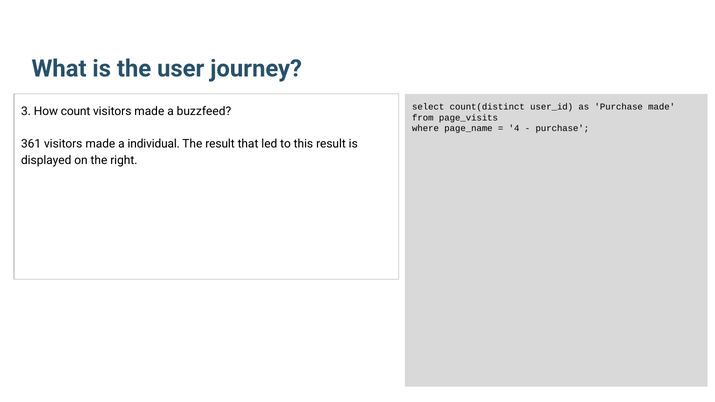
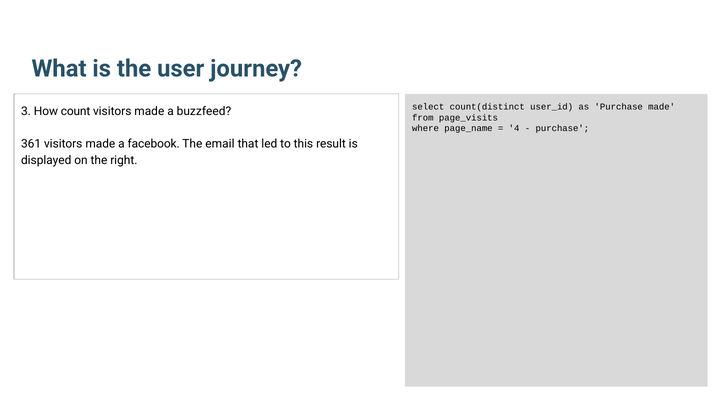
individual: individual -> facebook
The result: result -> email
